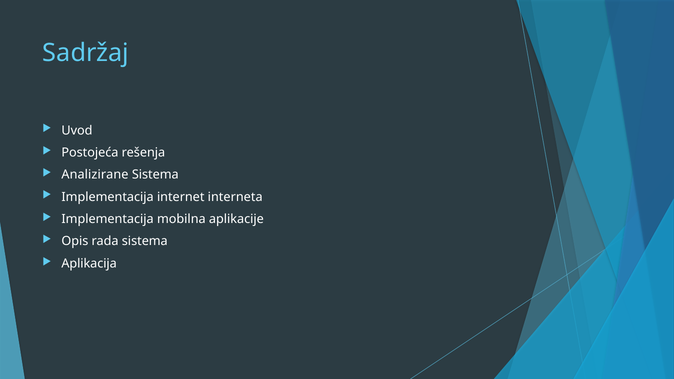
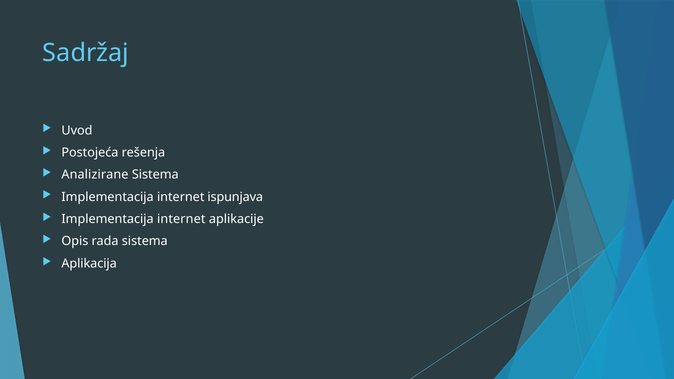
interneta: interneta -> ispunjava
mobilna at (181, 219): mobilna -> internet
